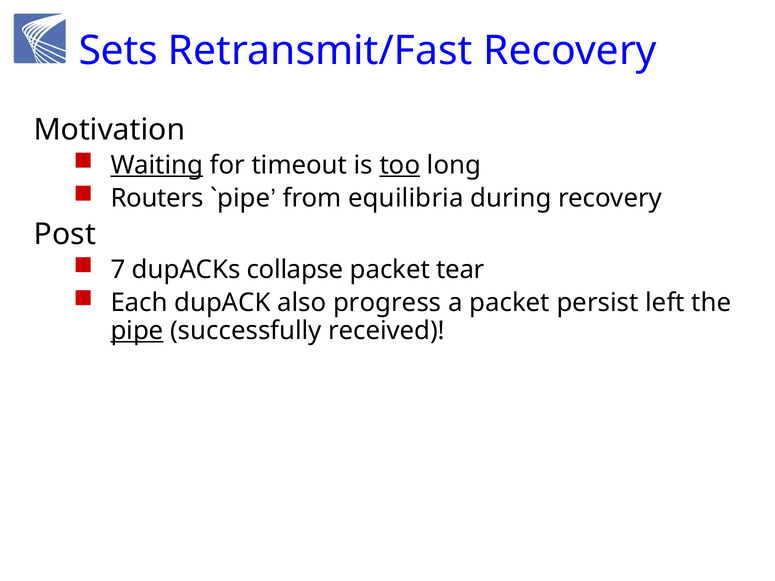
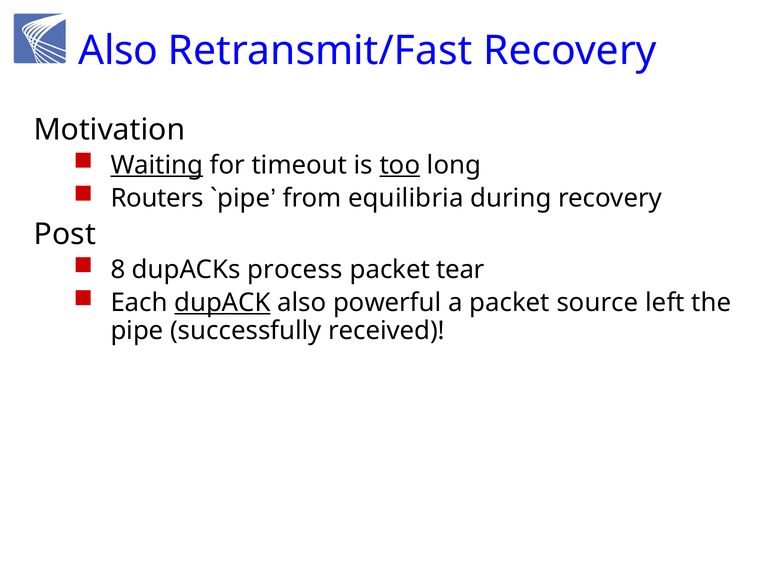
Sets at (118, 51): Sets -> Also
7: 7 -> 8
collapse: collapse -> process
dupACK underline: none -> present
progress: progress -> powerful
persist: persist -> source
pipe underline: present -> none
